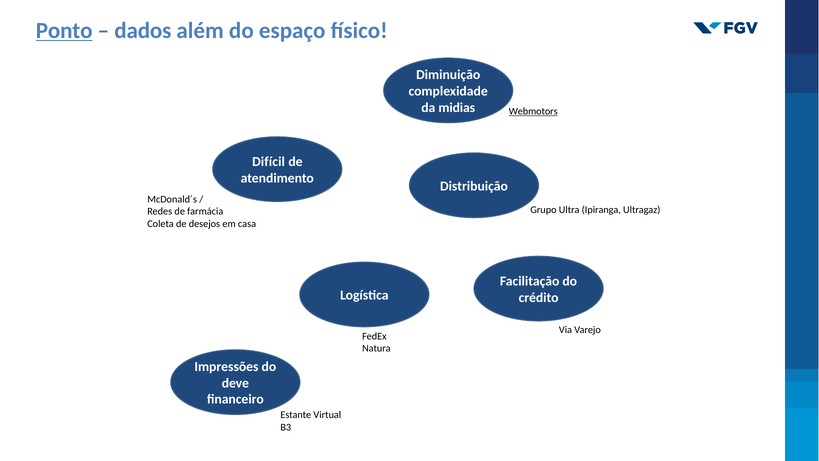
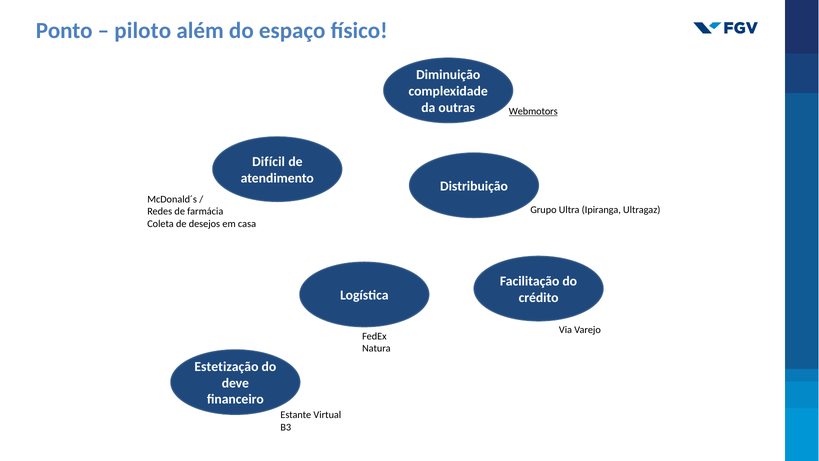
Ponto underline: present -> none
dados: dados -> piloto
midias: midias -> outras
Impressões: Impressões -> Estetização
